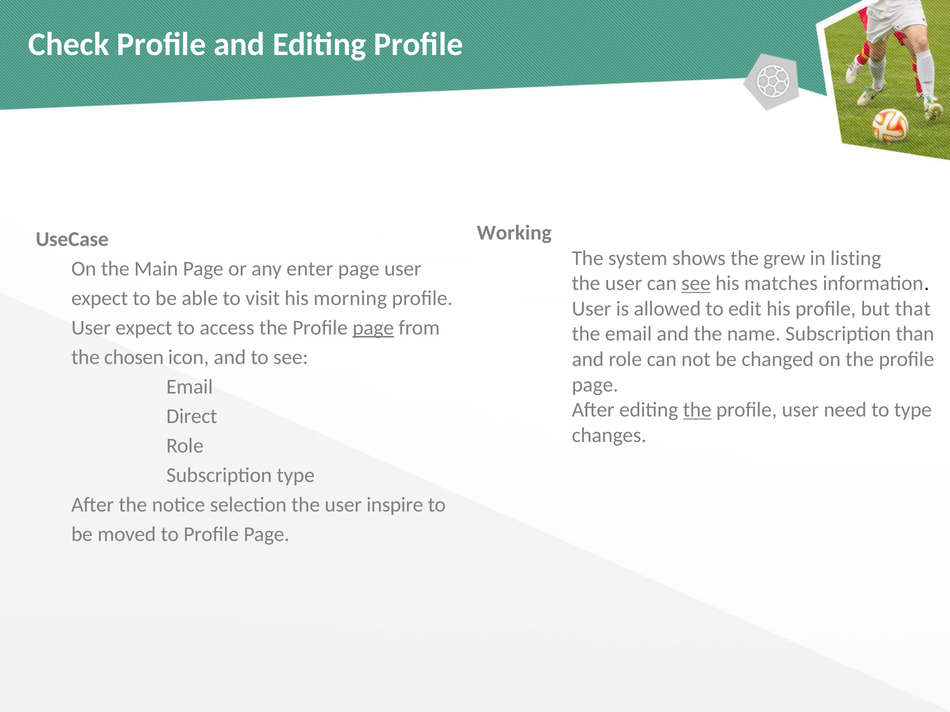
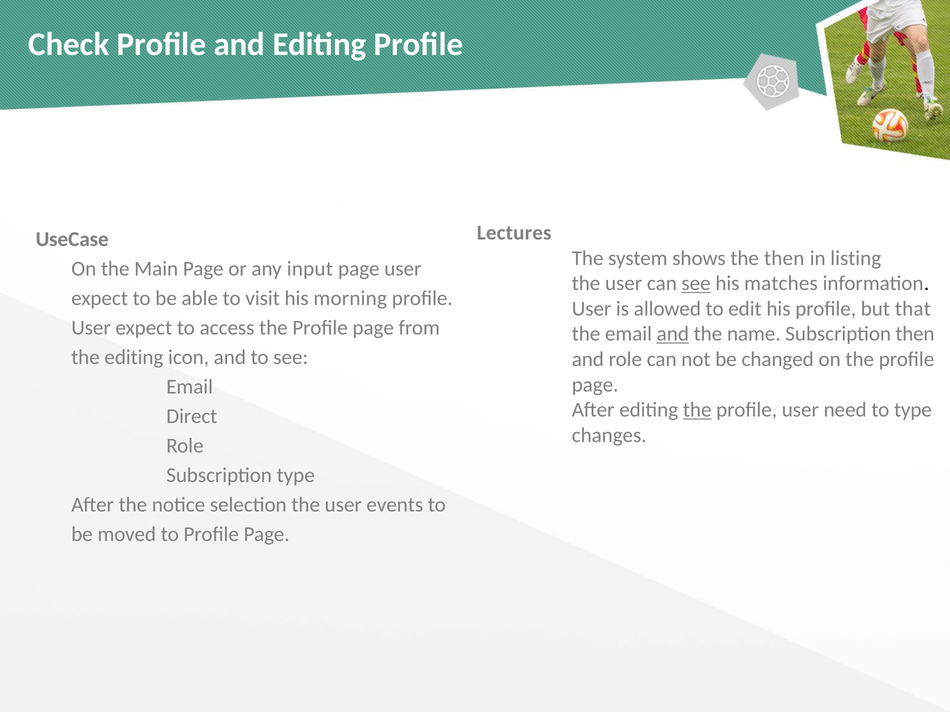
Working: Working -> Lectures
the grew: grew -> then
enter: enter -> input
page at (373, 328) underline: present -> none
and at (673, 334) underline: none -> present
Subscription than: than -> then
the chosen: chosen -> editing
inspire: inspire -> events
